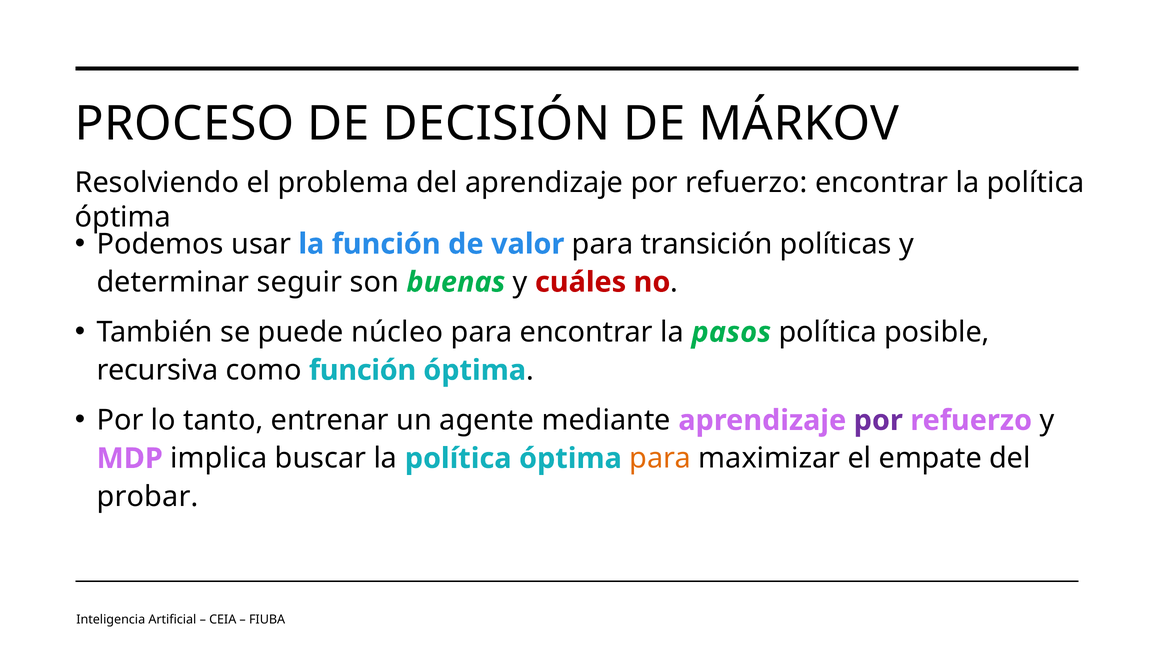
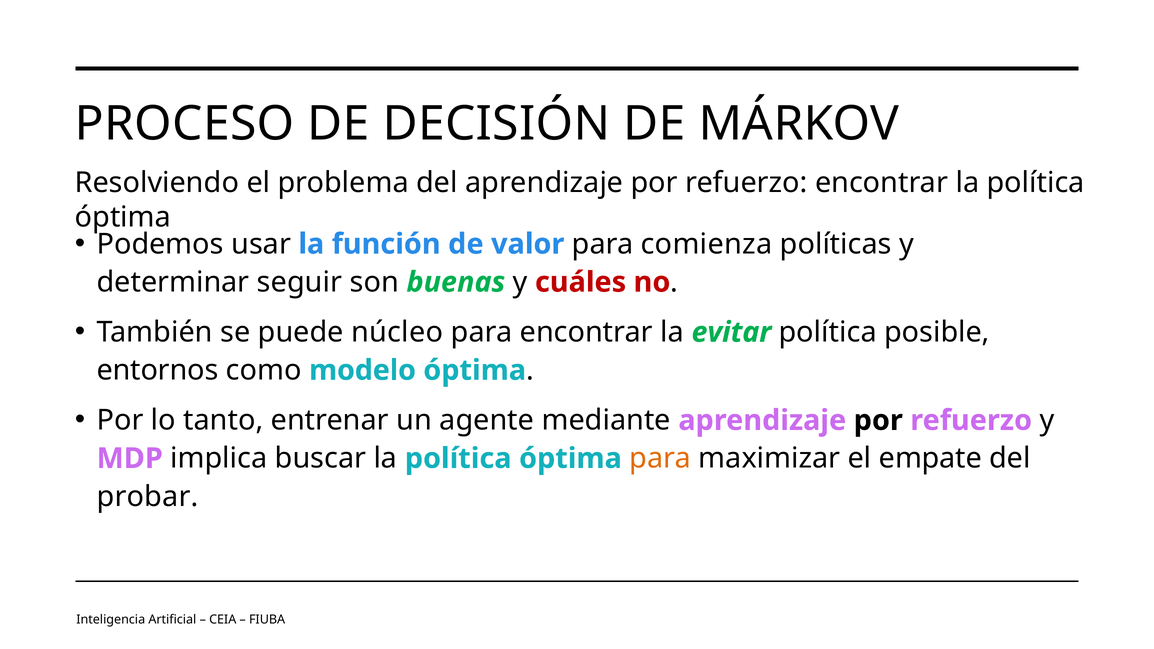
transición: transición -> comienza
pasos: pasos -> evitar
recursiva: recursiva -> entornos
como función: función -> modelo
por at (878, 420) colour: purple -> black
